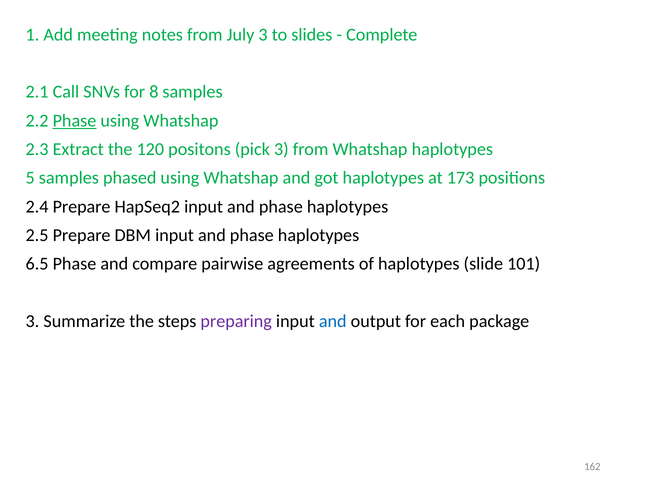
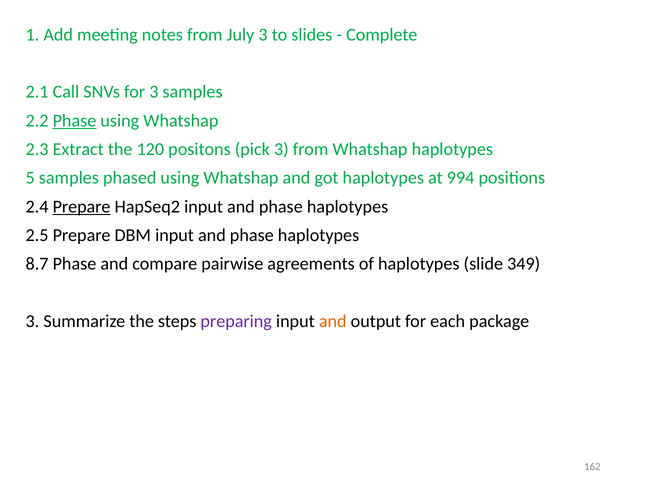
for 8: 8 -> 3
173: 173 -> 994
Prepare at (82, 207) underline: none -> present
6.5: 6.5 -> 8.7
101: 101 -> 349
and at (333, 321) colour: blue -> orange
